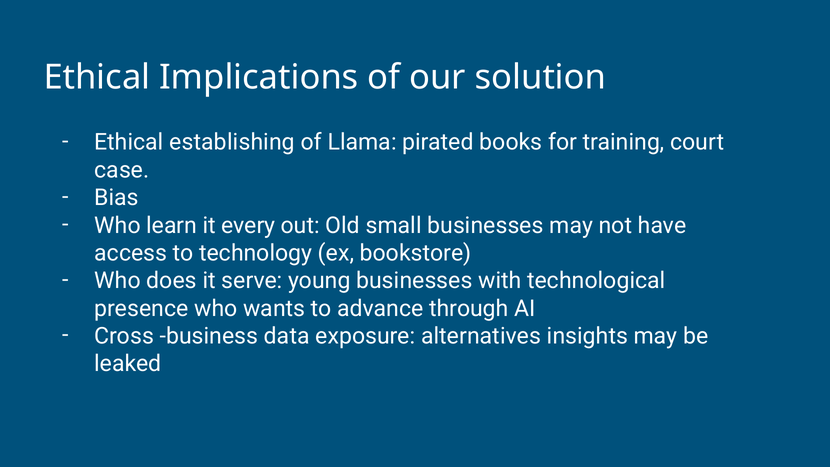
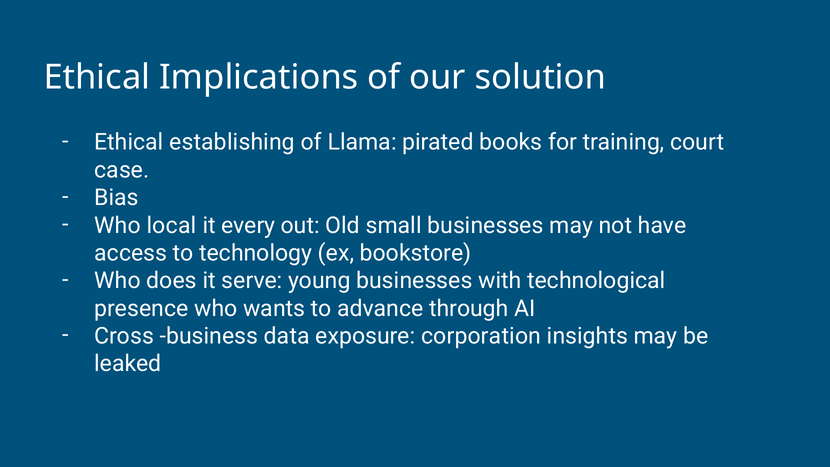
learn: learn -> local
alternatives: alternatives -> corporation
